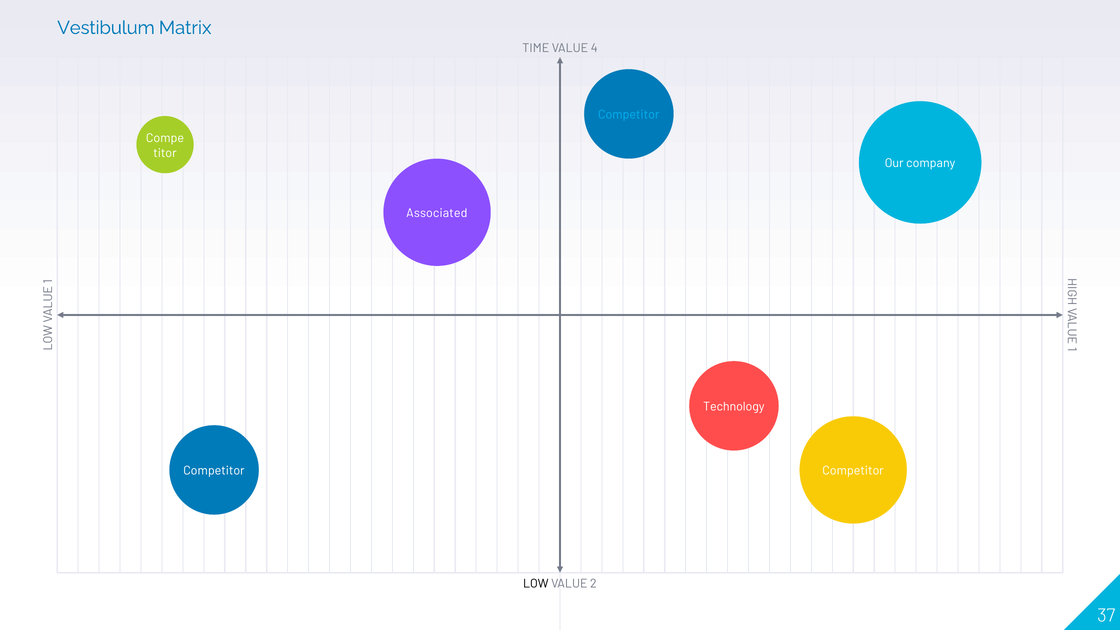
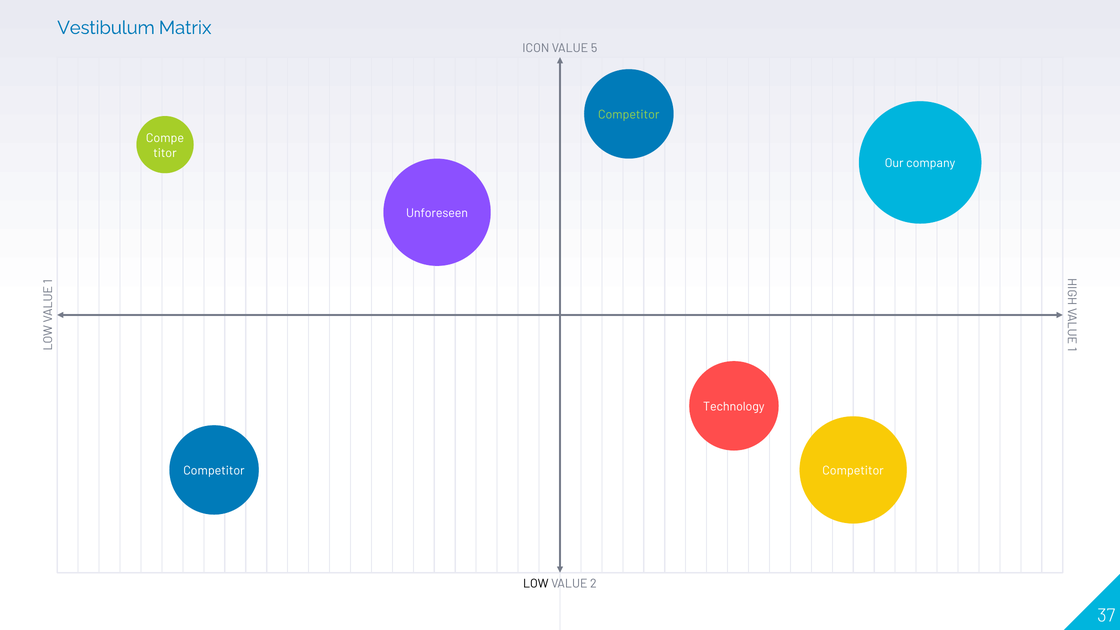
TIME: TIME -> ICON
4: 4 -> 5
Competitor at (629, 115) colour: light blue -> light green
Associated: Associated -> Unforeseen
